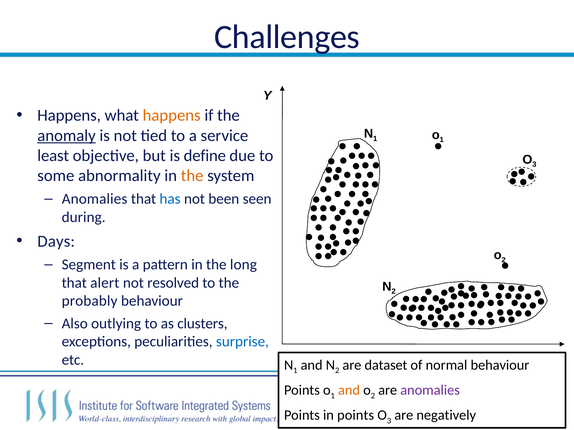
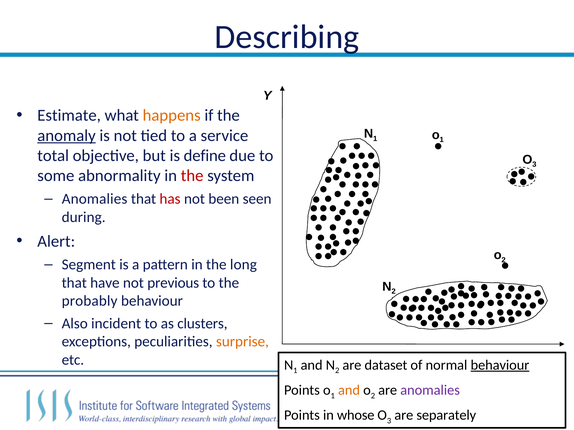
Challenges: Challenges -> Describing
Happens at (69, 116): Happens -> Estimate
least: least -> total
the at (192, 176) colour: orange -> red
has colour: blue -> red
Days: Days -> Alert
alert: alert -> have
resolved: resolved -> previous
outlying: outlying -> incident
surprise colour: blue -> orange
behaviour at (500, 365) underline: none -> present
in points: points -> whose
negatively: negatively -> separately
